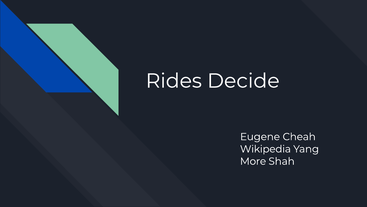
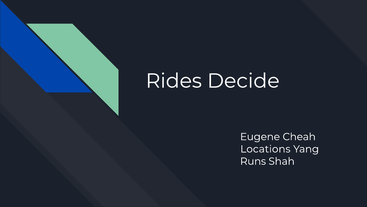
Wikipedia: Wikipedia -> Locations
More: More -> Runs
